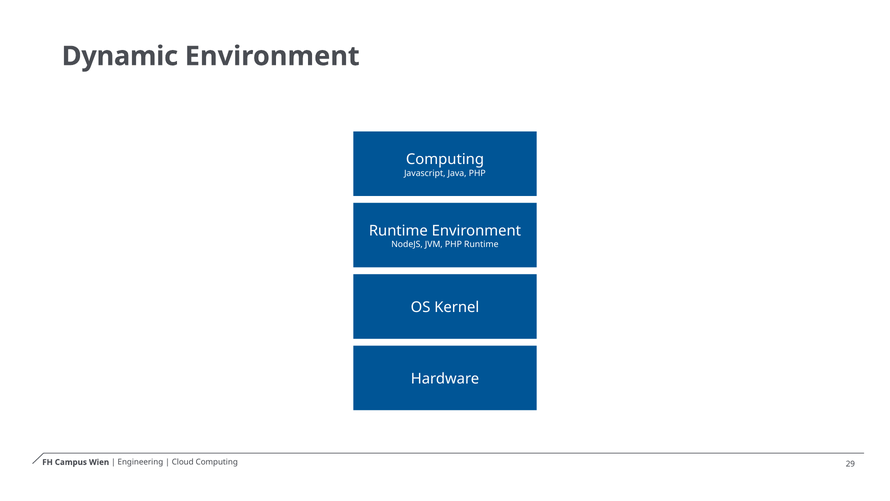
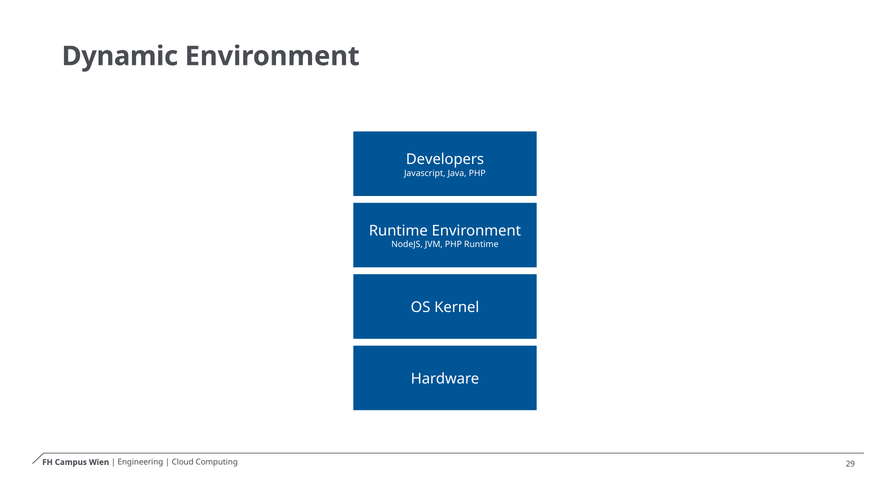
Computing at (445, 159): Computing -> Developers
